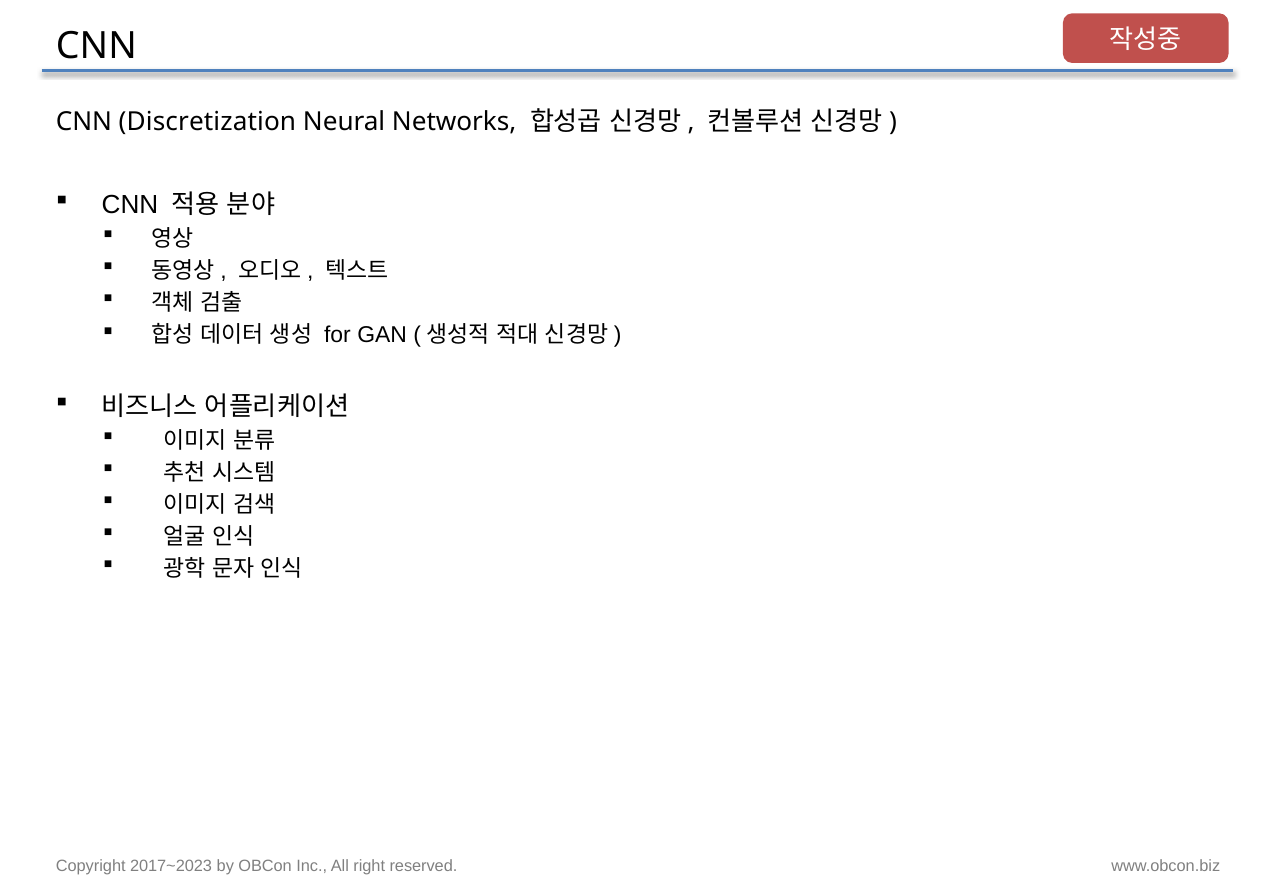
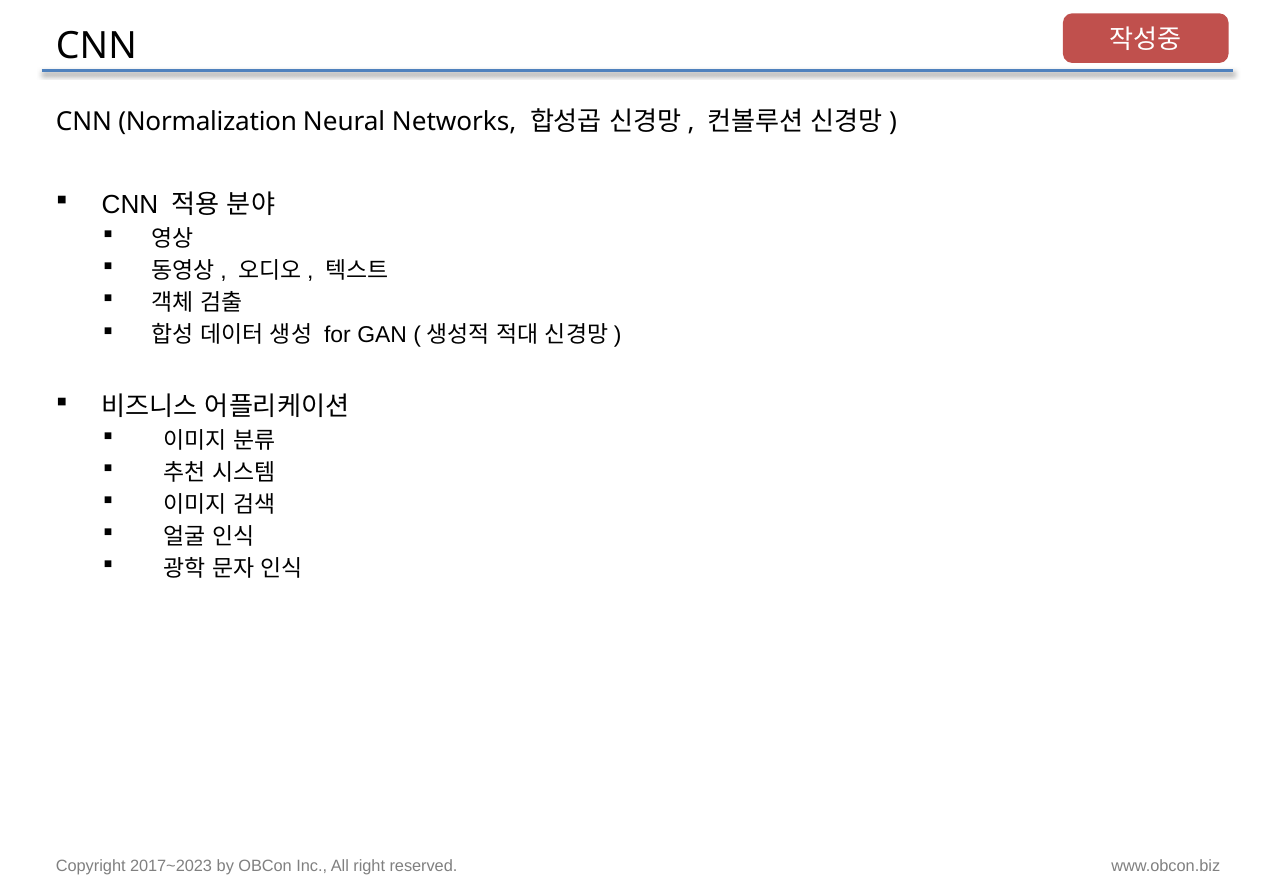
Discretization: Discretization -> Normalization
